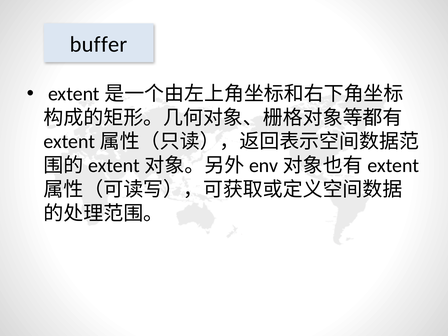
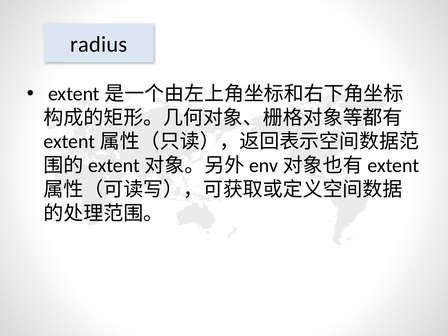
buffer: buffer -> radius
